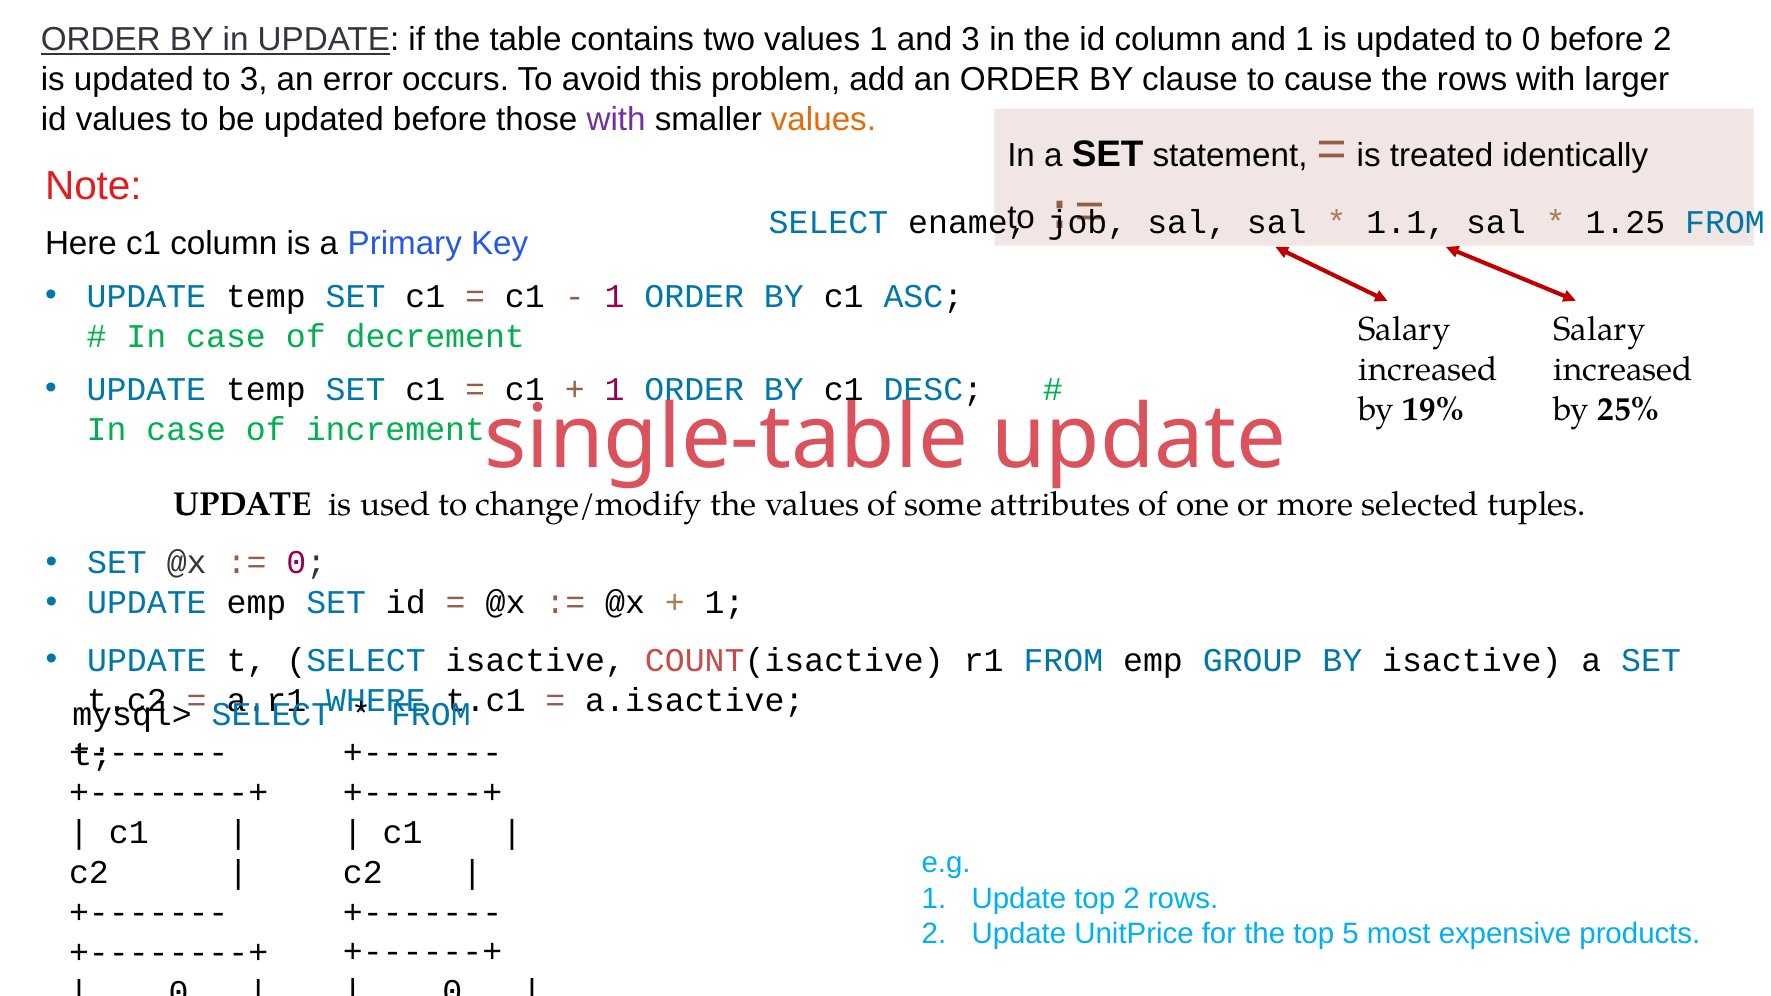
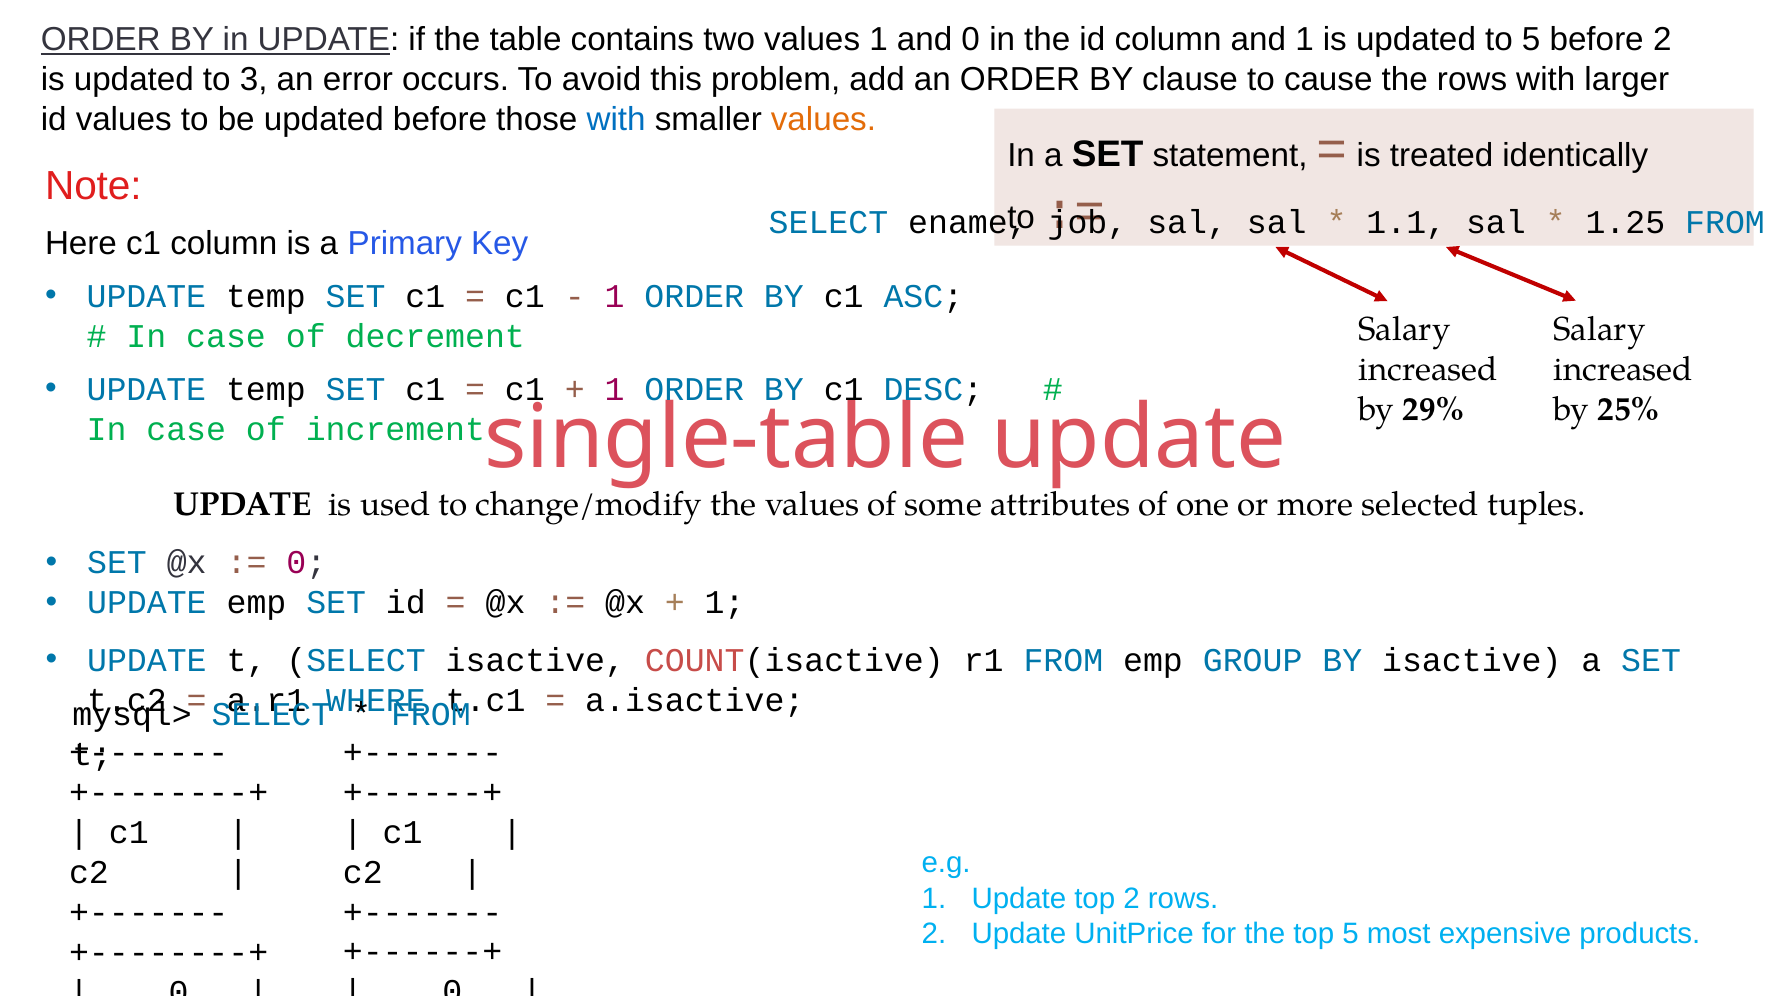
and 3: 3 -> 0
to 0: 0 -> 5
with at (616, 119) colour: purple -> blue
19%: 19% -> 29%
